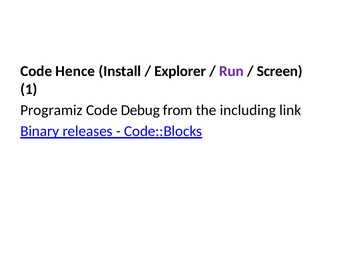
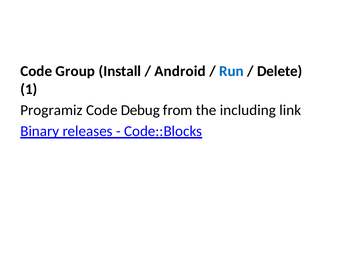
Hence: Hence -> Group
Explorer: Explorer -> Android
Run colour: purple -> blue
Screen: Screen -> Delete
